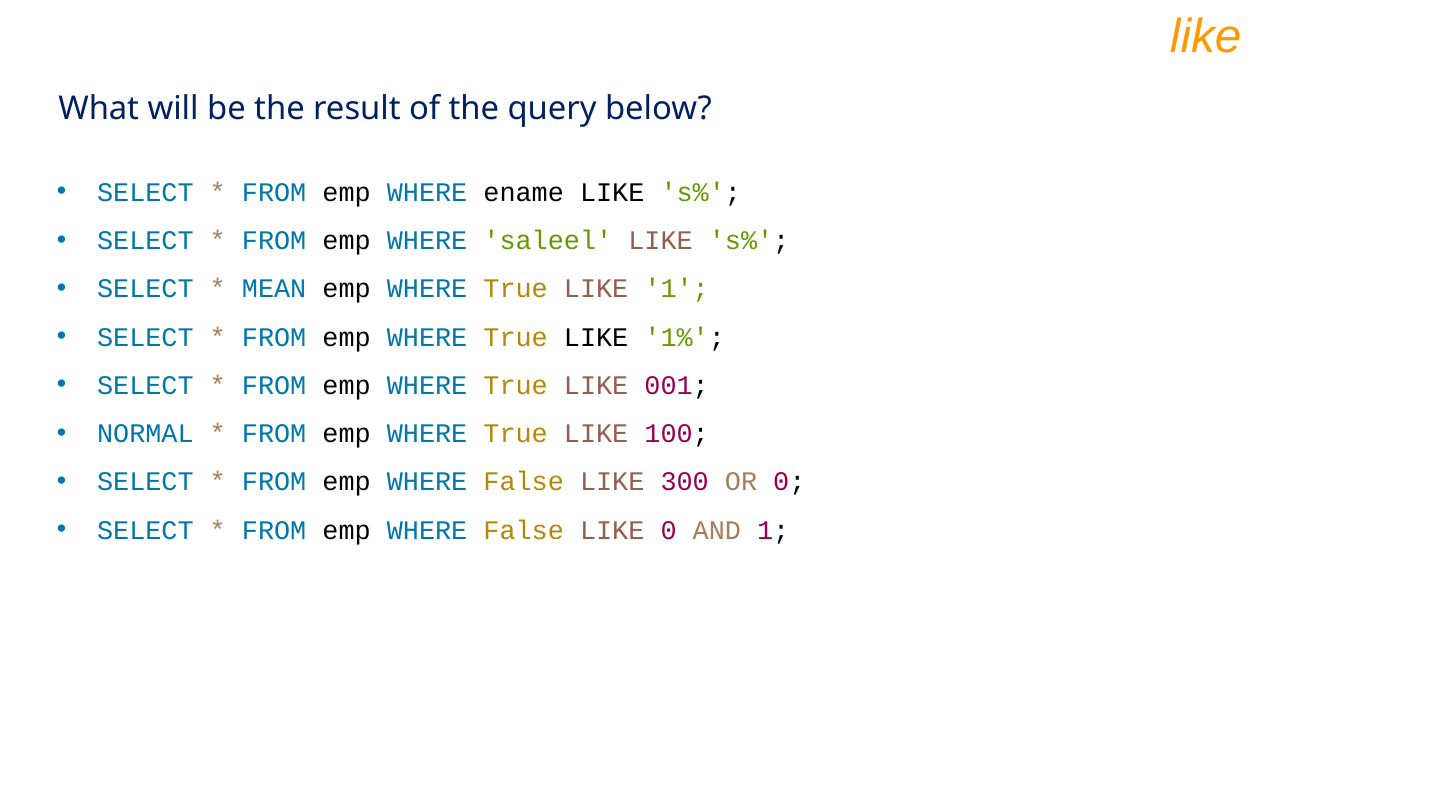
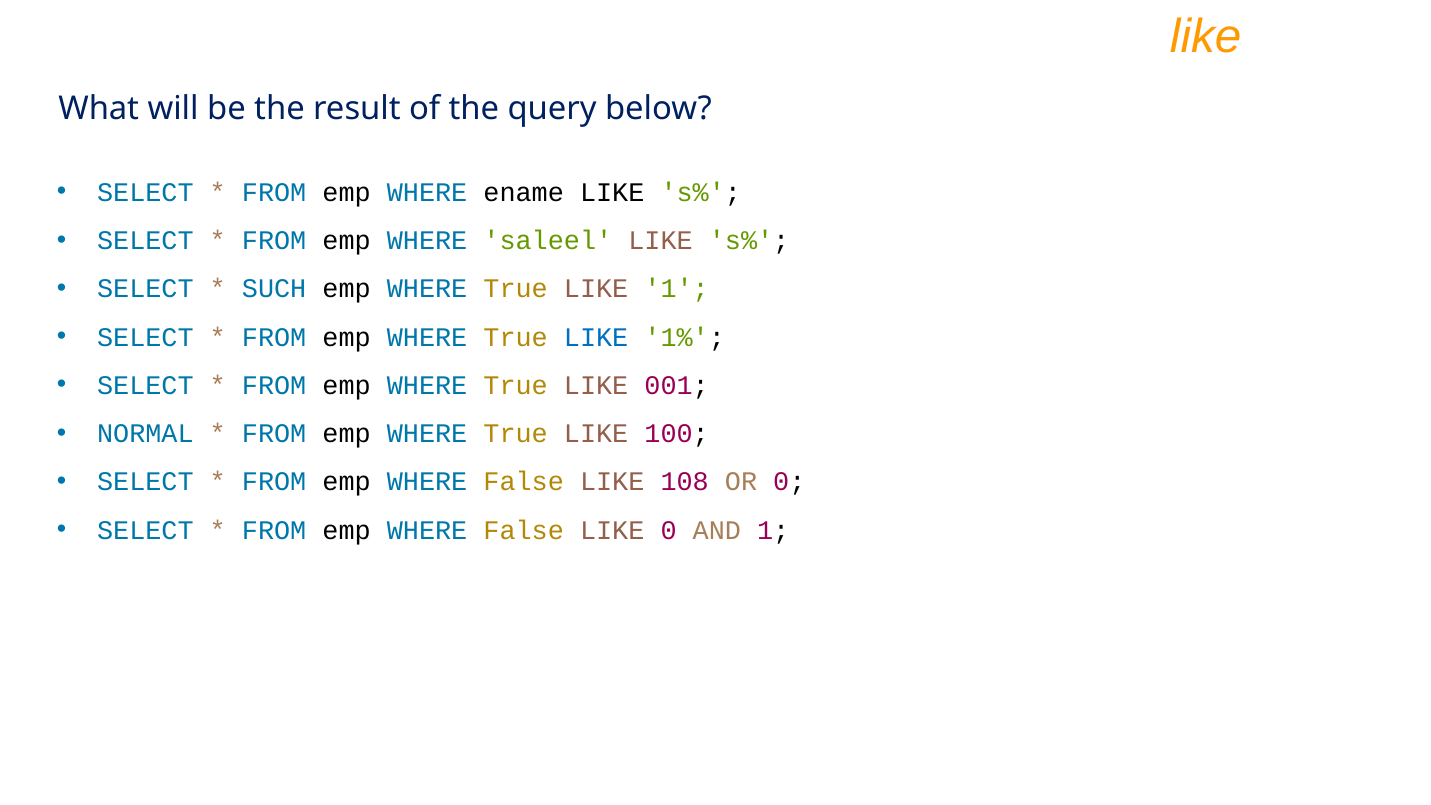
MEAN: MEAN -> SUCH
LIKE at (596, 337) colour: black -> blue
300: 300 -> 108
